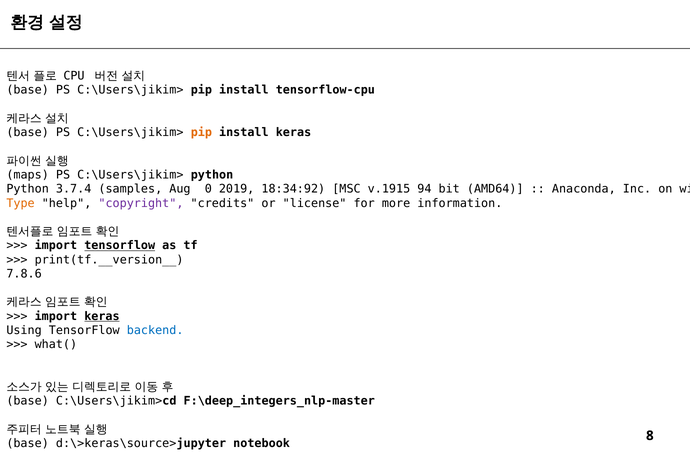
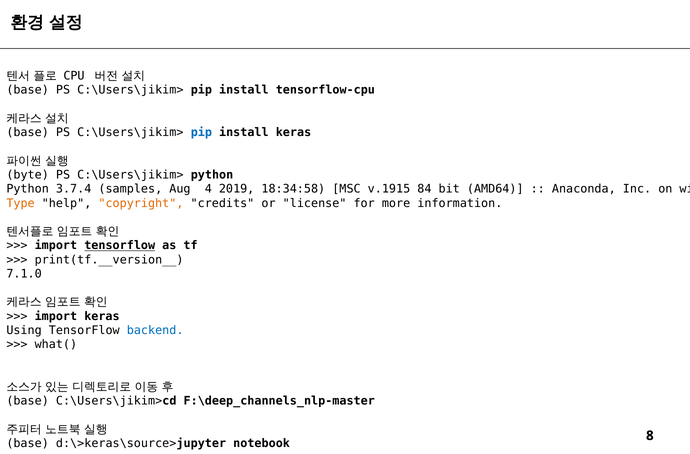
pip at (201, 132) colour: orange -> blue
maps: maps -> byte
0: 0 -> 4
18:34:92: 18:34:92 -> 18:34:58
94: 94 -> 84
copyright colour: purple -> orange
7.8.6: 7.8.6 -> 7.1.0
keras at (102, 316) underline: present -> none
F:\deep_integers_nlp-master: F:\deep_integers_nlp-master -> F:\deep_channels_nlp-master
